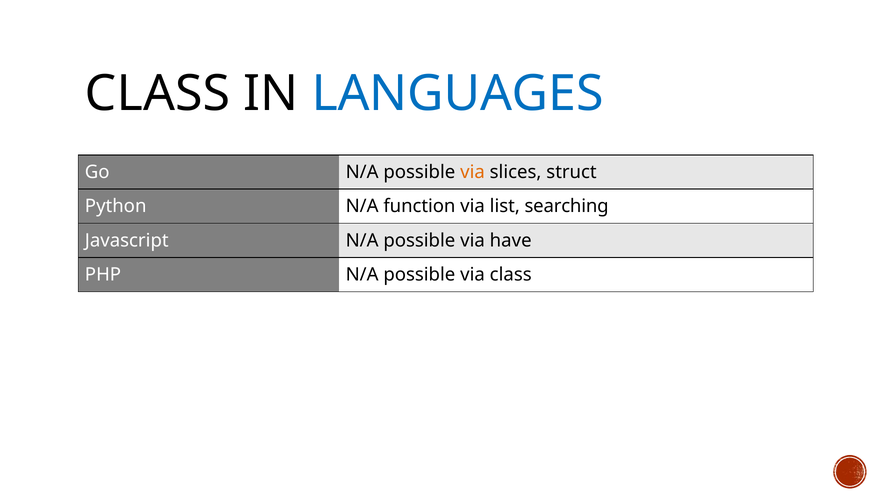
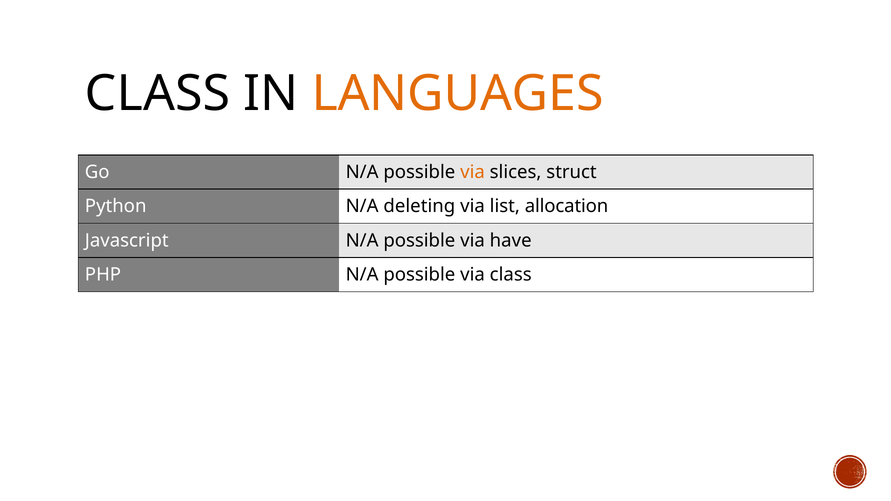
LANGUAGES colour: blue -> orange
function: function -> deleting
searching: searching -> allocation
